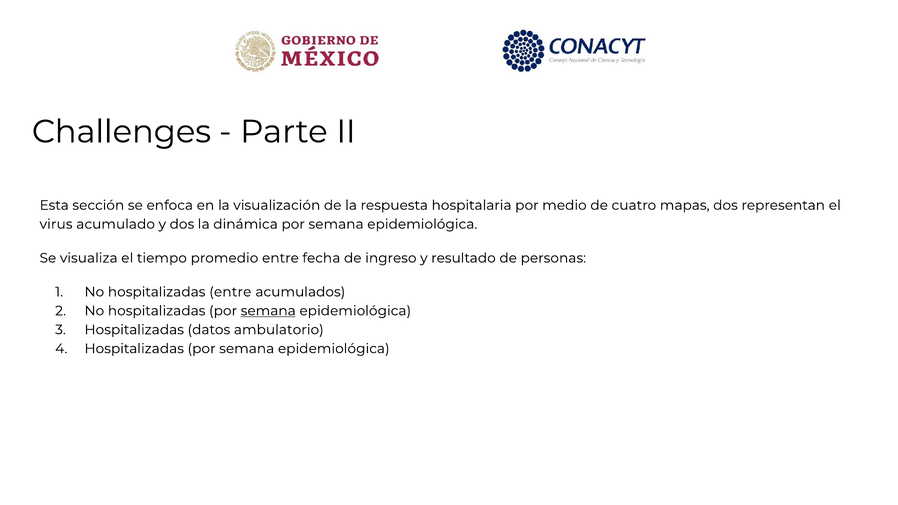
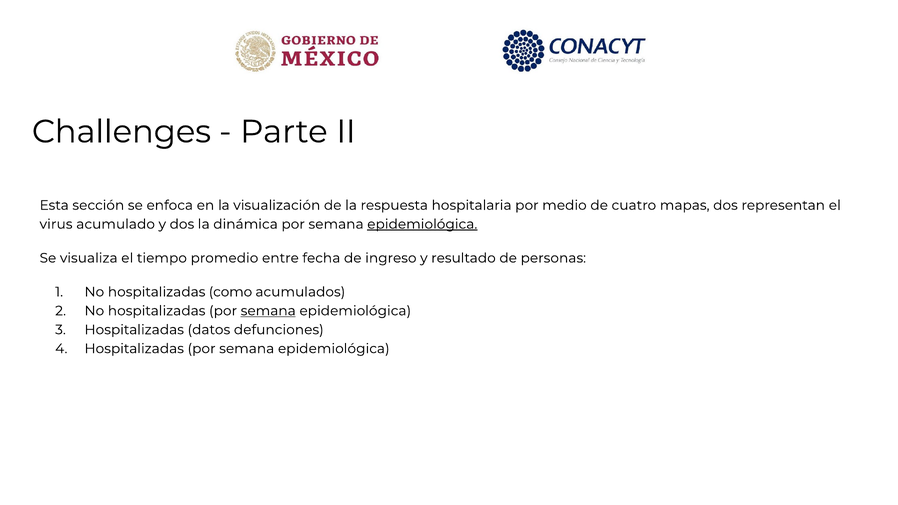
epidemiológica at (422, 224) underline: none -> present
hospitalizadas entre: entre -> como
ambulatorio: ambulatorio -> defunciones
